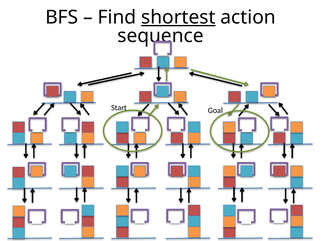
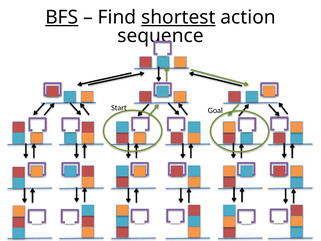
BFS underline: none -> present
